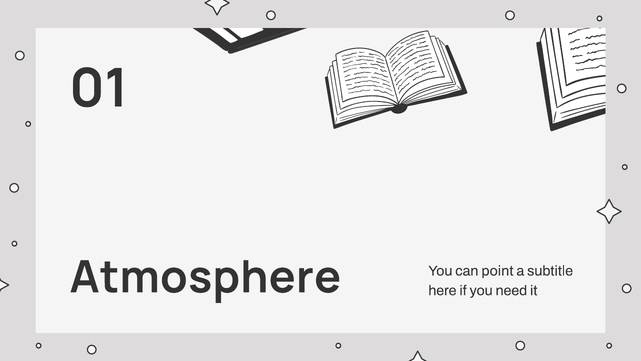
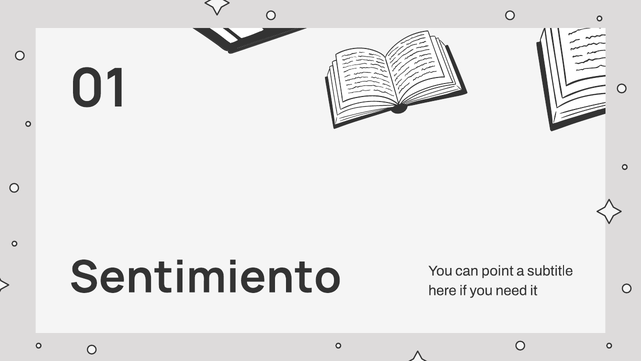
Atmosphere: Atmosphere -> Sentimiento
